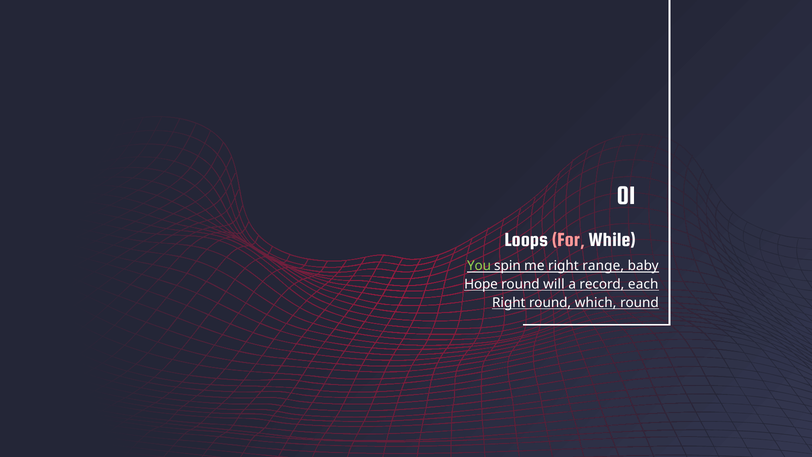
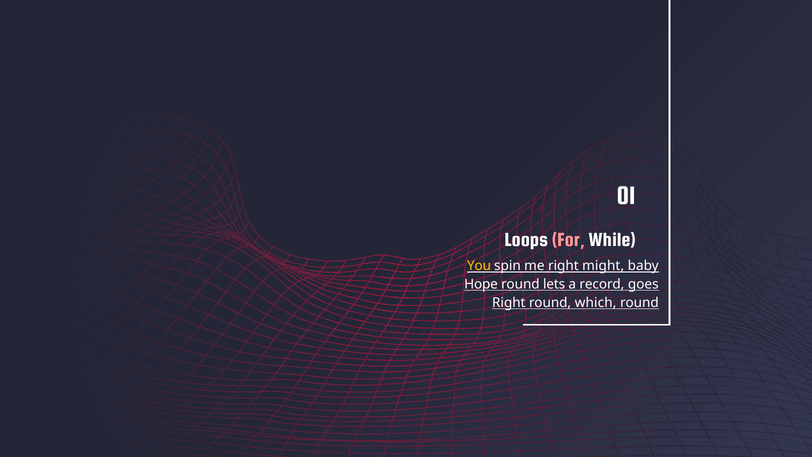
You colour: light green -> yellow
range: range -> might
will: will -> lets
each: each -> goes
